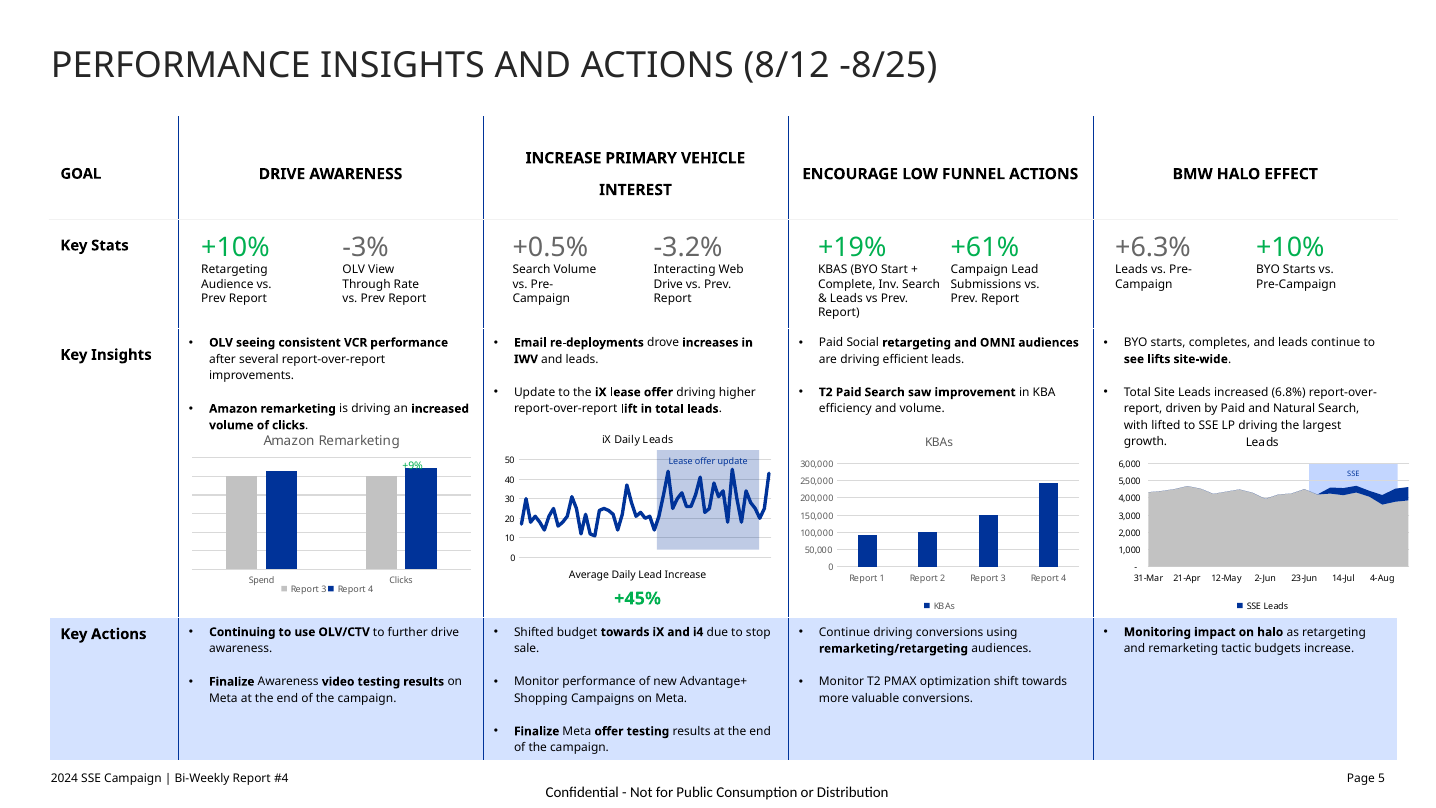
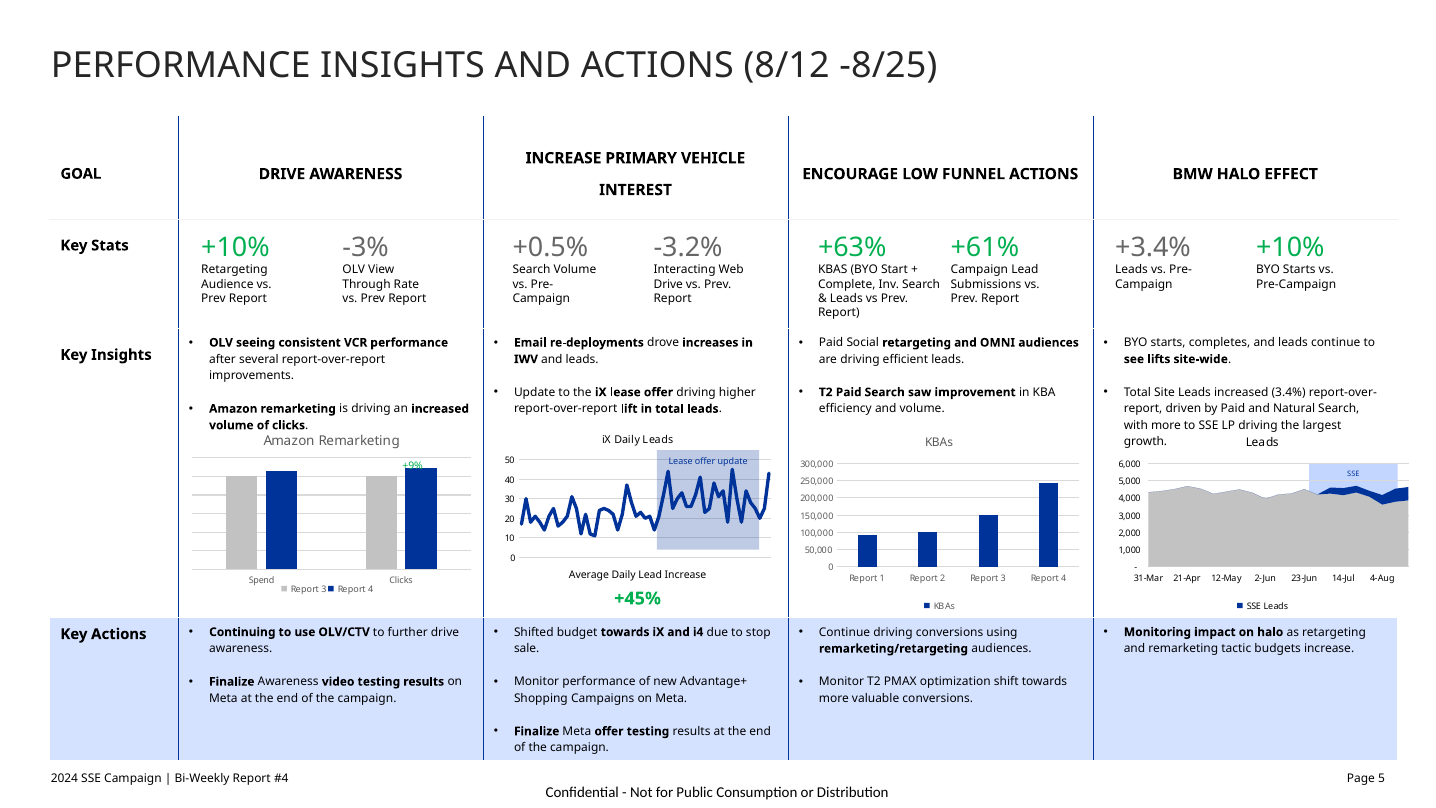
+19%: +19% -> +63%
+6.3%: +6.3% -> +3.4%
6.8%: 6.8% -> 3.4%
with lifted: lifted -> more
